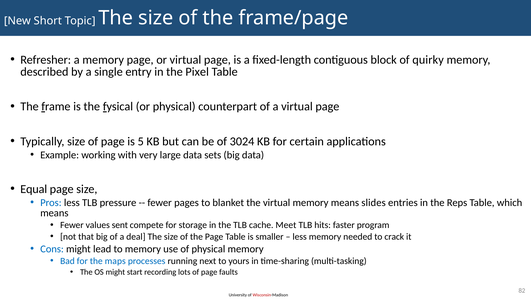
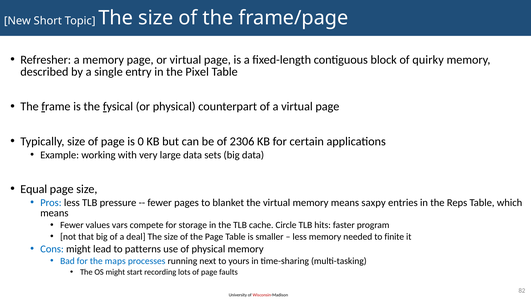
5: 5 -> 0
3024: 3024 -> 2306
slides: slides -> saxpy
sent: sent -> vars
Meet: Meet -> Circle
crack: crack -> finite
to memory: memory -> patterns
